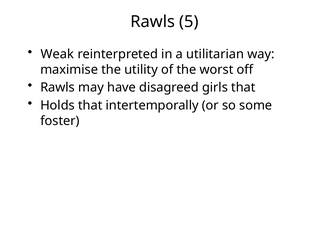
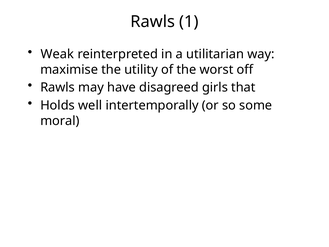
5: 5 -> 1
Holds that: that -> well
foster: foster -> moral
